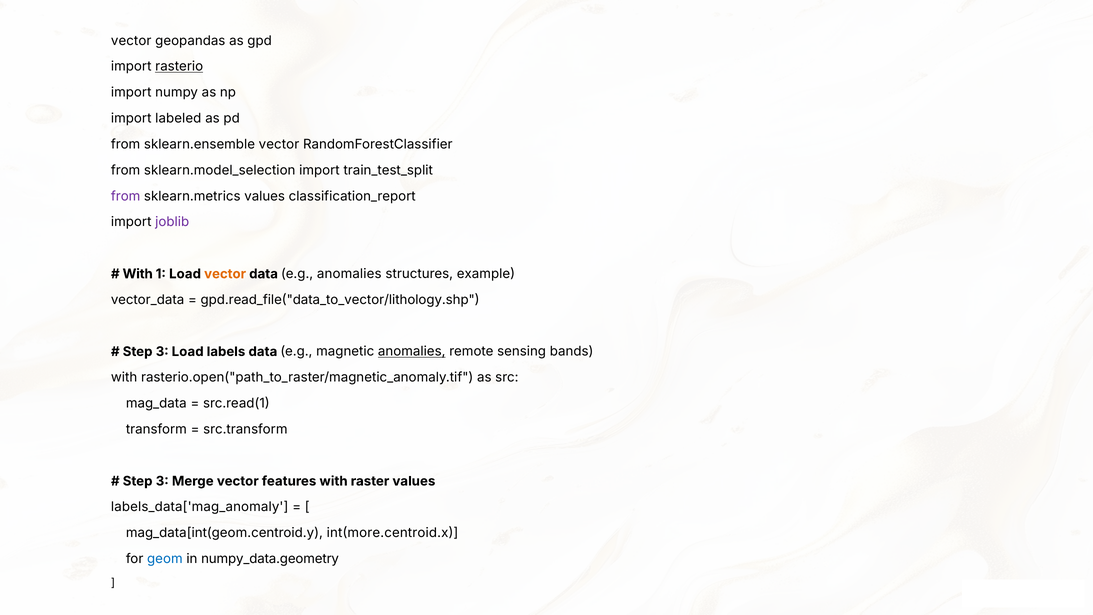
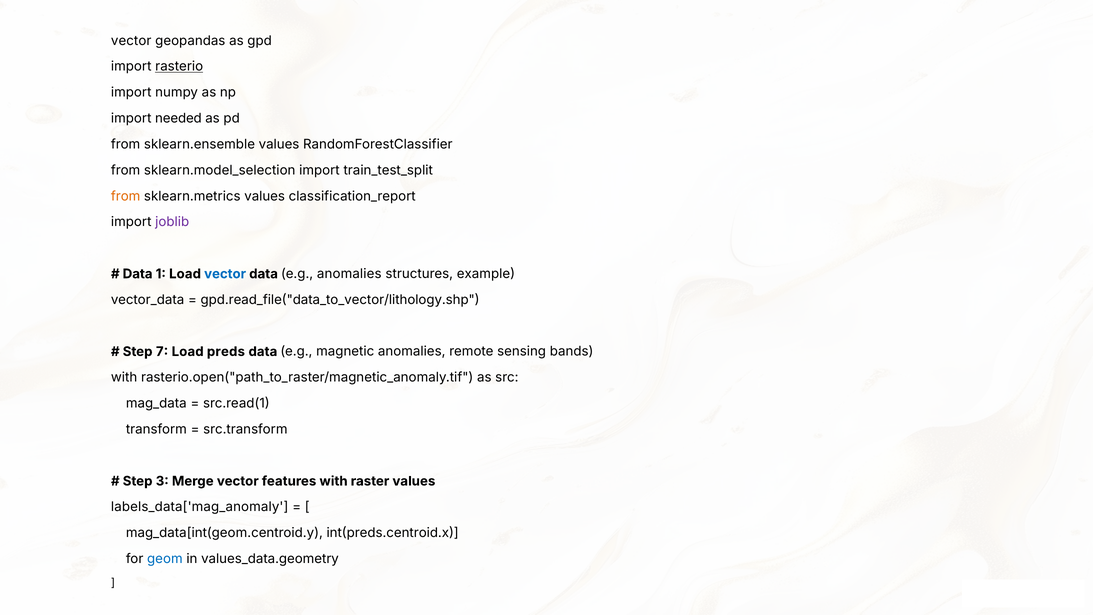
labeled: labeled -> needed
sklearn.ensemble vector: vector -> values
from at (126, 196) colour: purple -> orange
With at (138, 274): With -> Data
vector at (225, 274) colour: orange -> blue
3 at (162, 351): 3 -> 7
labels: labels -> preds
anomalies at (412, 351) underline: present -> none
int(more.centroid.x: int(more.centroid.x -> int(preds.centroid.x
numpy_data.geometry: numpy_data.geometry -> values_data.geometry
